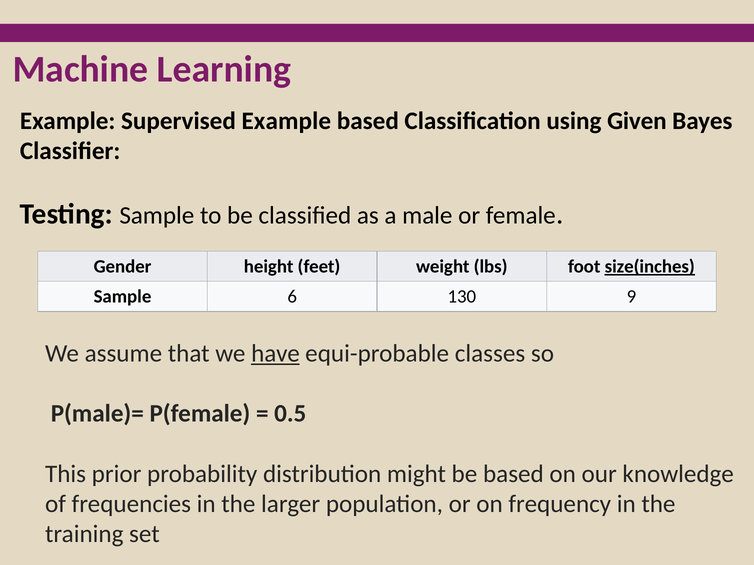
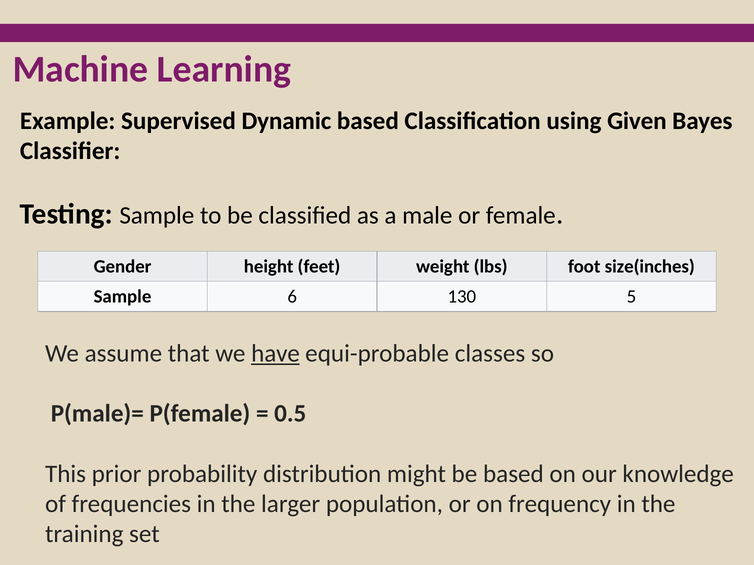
Supervised Example: Example -> Dynamic
size(inches underline: present -> none
9: 9 -> 5
